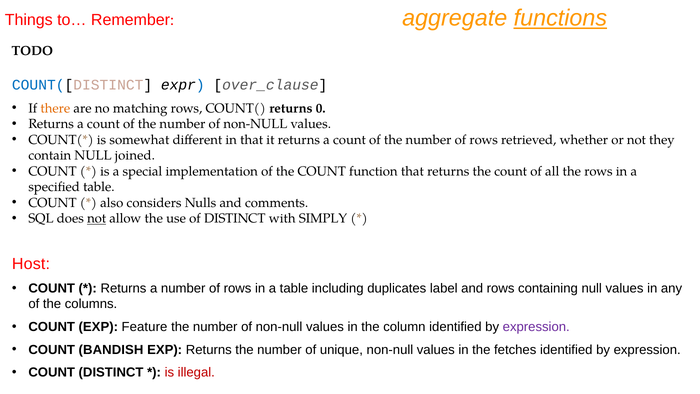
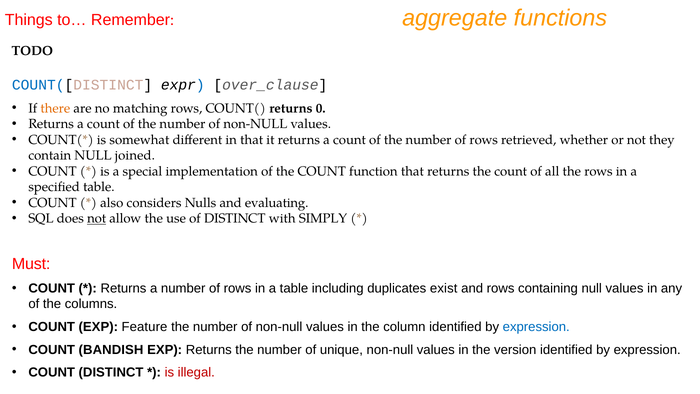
functions underline: present -> none
comments: comments -> evaluating
Host: Host -> Must
label: label -> exist
expression at (536, 327) colour: purple -> blue
fetches: fetches -> version
